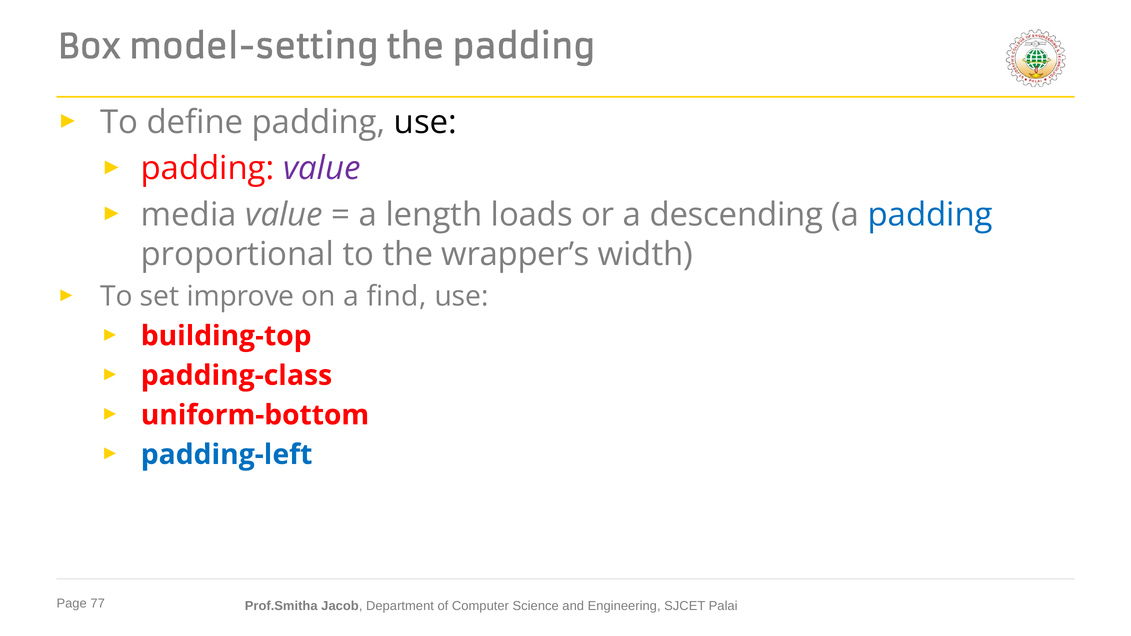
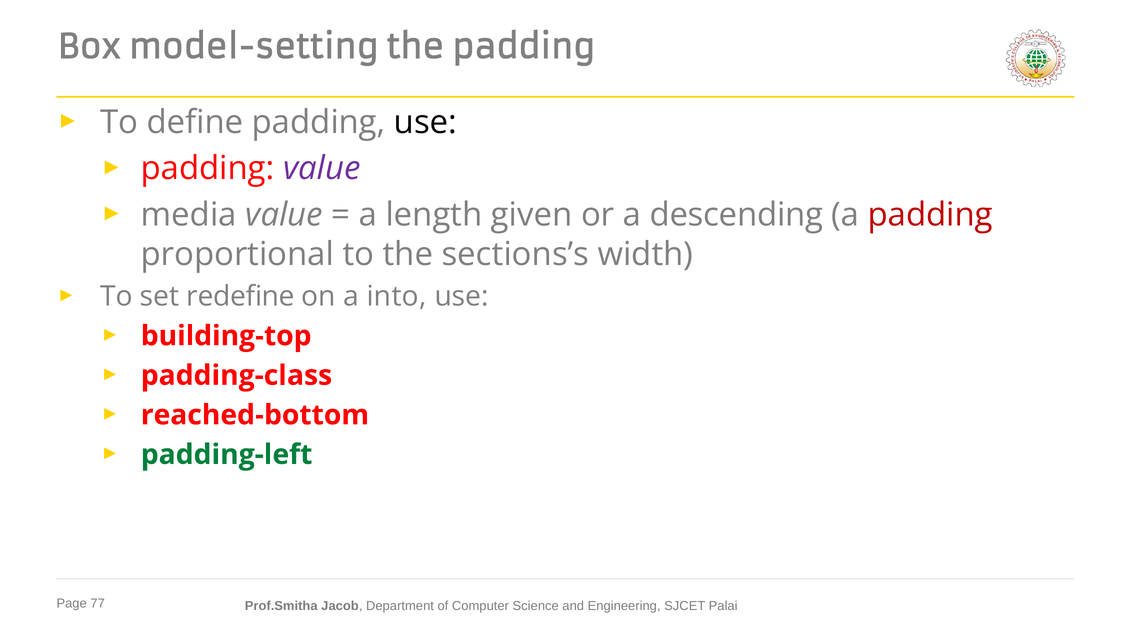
loads: loads -> given
padding at (930, 215) colour: blue -> red
wrapper’s: wrapper’s -> sections’s
improve: improve -> redefine
find: find -> into
uniform-bottom: uniform-bottom -> reached-bottom
padding-left colour: blue -> green
